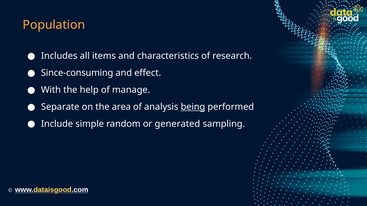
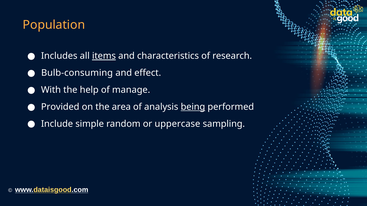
items underline: none -> present
Since-consuming: Since-consuming -> Bulb-consuming
Separate: Separate -> Provided
generated: generated -> uppercase
